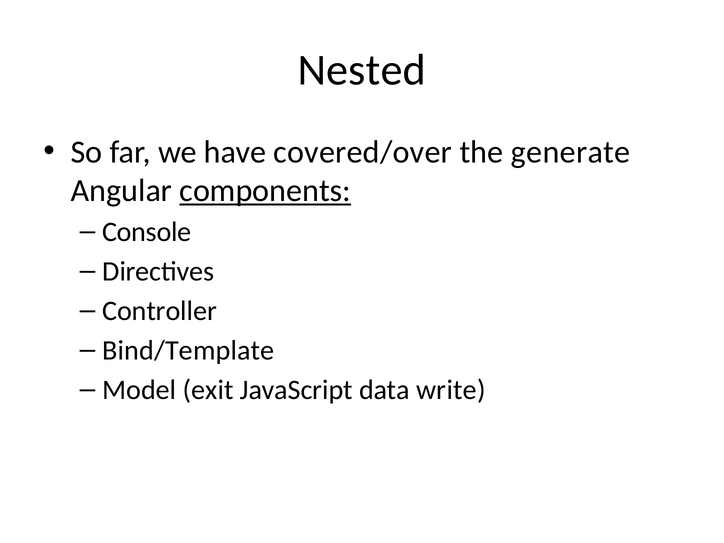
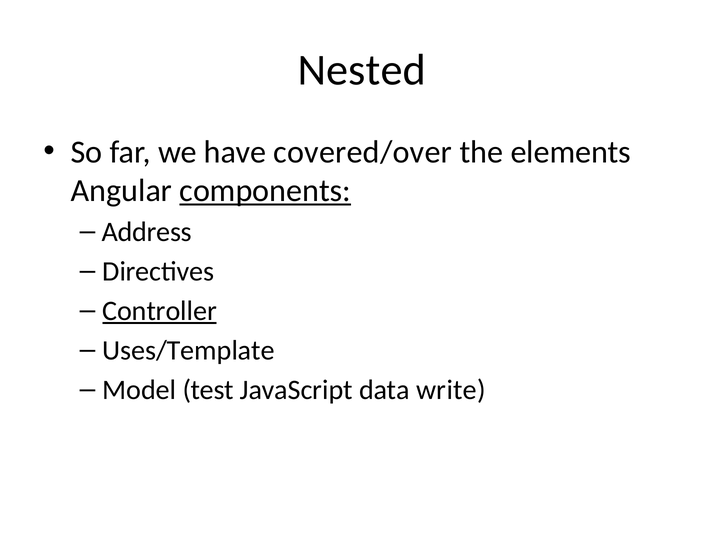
generate: generate -> elements
Console: Console -> Address
Controller underline: none -> present
Bind/Template: Bind/Template -> Uses/Template
exit: exit -> test
